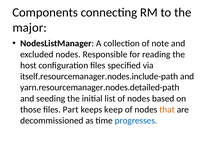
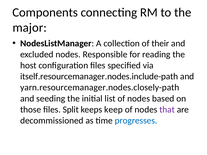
note: note -> their
yarn.resourcemanager.nodes.detailed-path: yarn.resourcemanager.nodes.detailed-path -> yarn.resourcemanager.nodes.closely-path
Part: Part -> Split
that colour: orange -> purple
